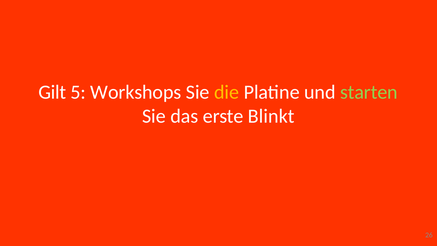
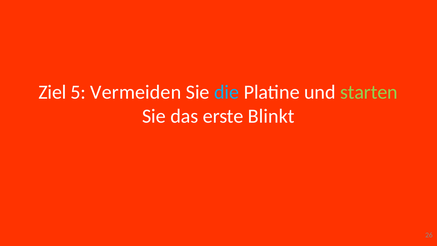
Gilt: Gilt -> Ziel
Workshops: Workshops -> Vermeiden
die colour: yellow -> light blue
